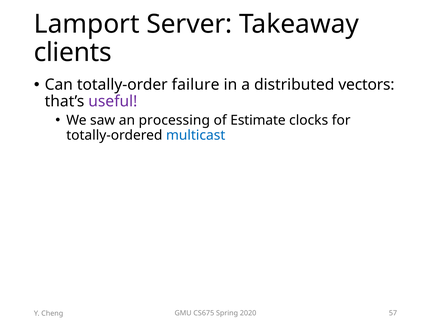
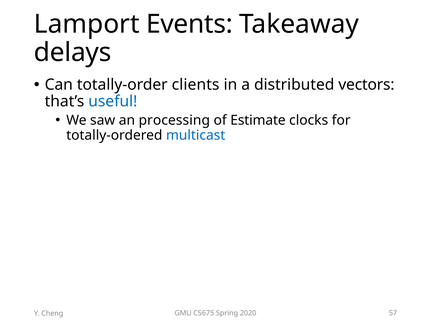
Server: Server -> Events
clients: clients -> delays
failure: failure -> clients
useful colour: purple -> blue
